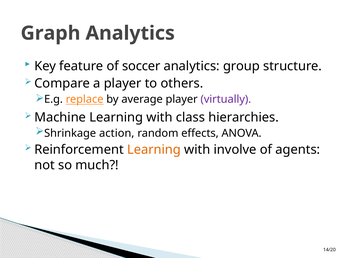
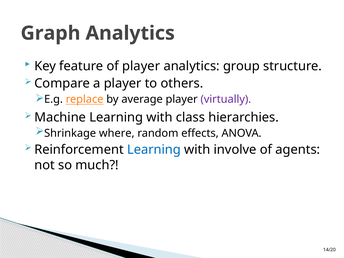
of soccer: soccer -> player
action: action -> where
Learning at (154, 150) colour: orange -> blue
